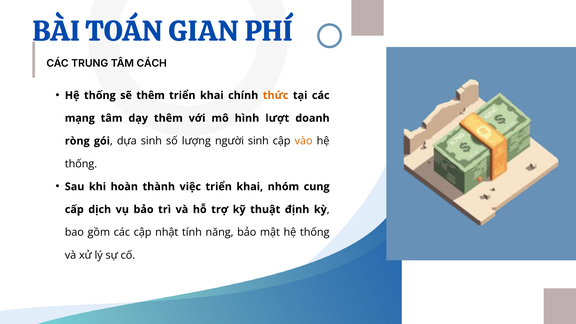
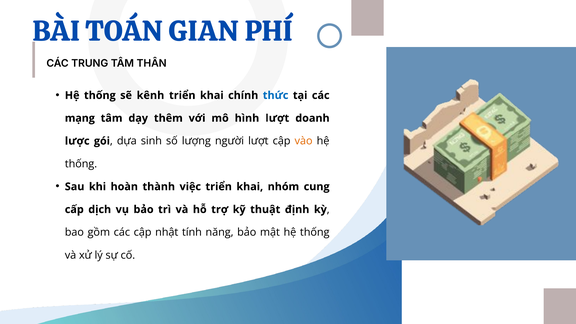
CÁCH: CÁCH -> THÂN
sẽ thêm: thêm -> kênh
thức colour: orange -> blue
ròng: ròng -> lược
người sinh: sinh -> lượt
